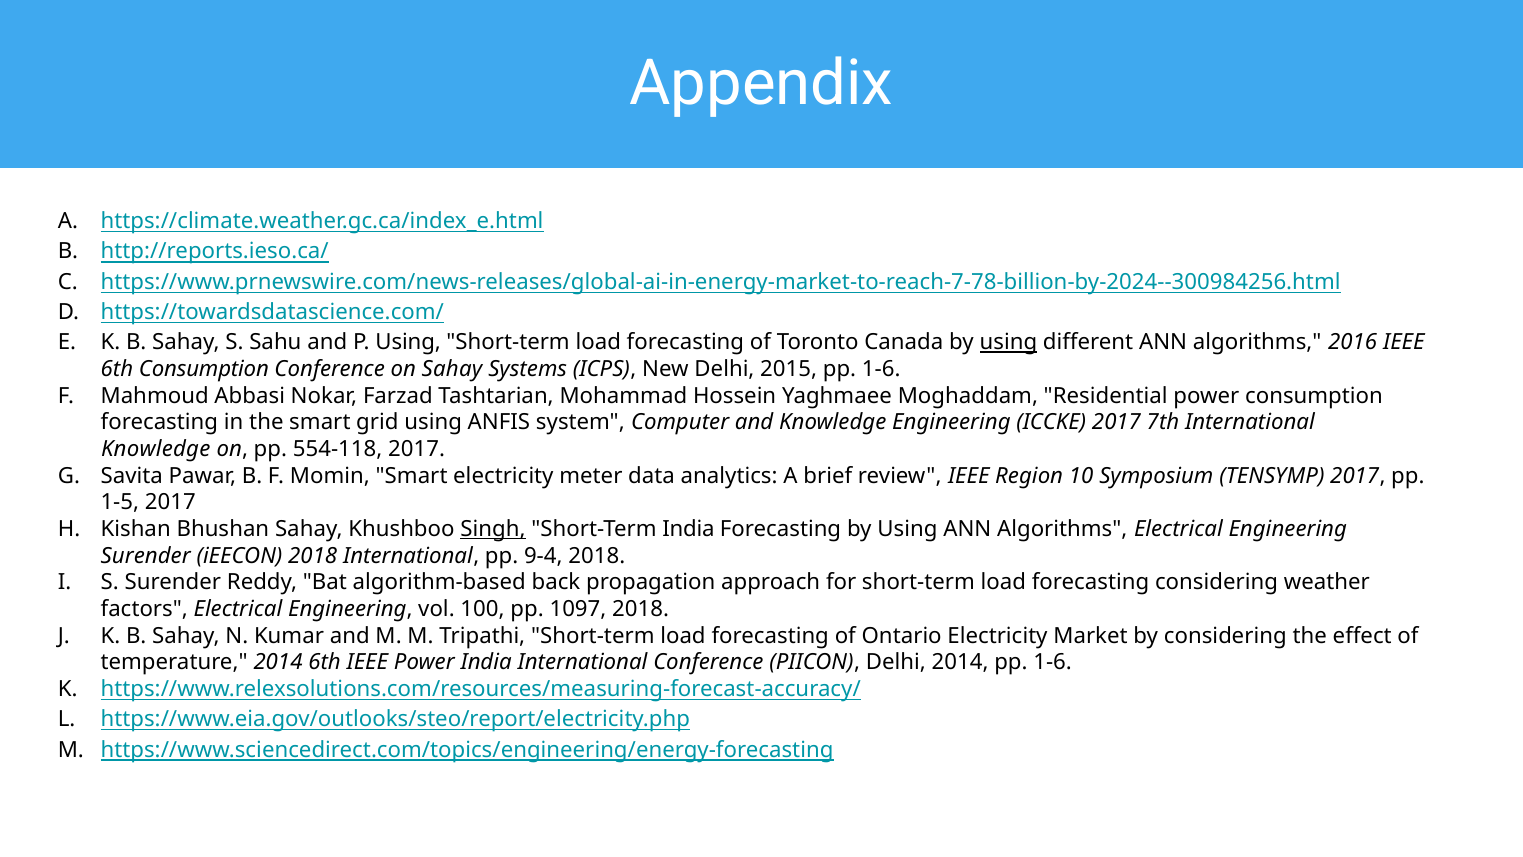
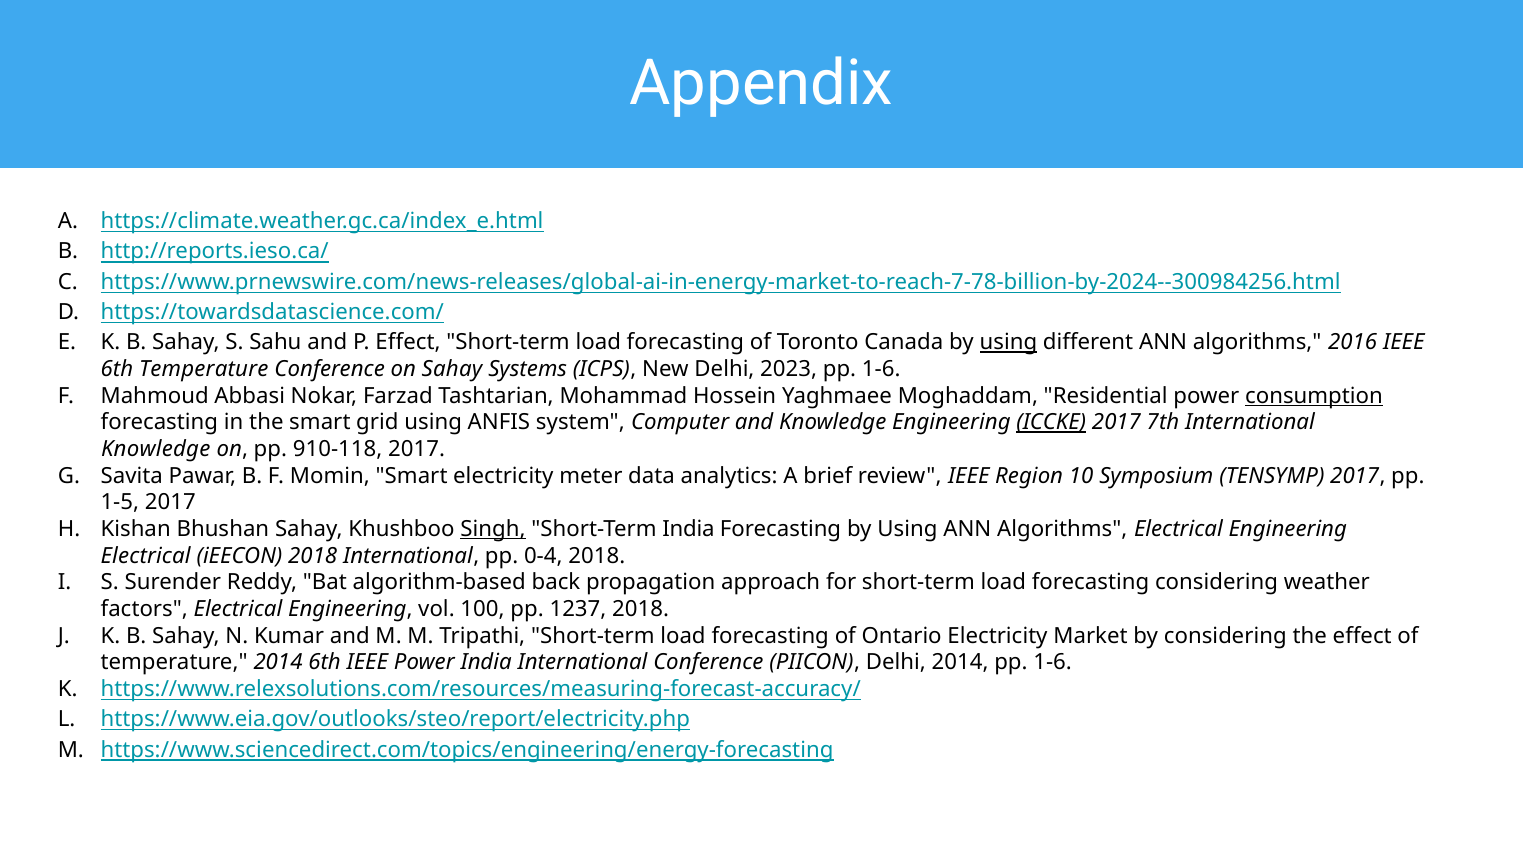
P Using: Using -> Effect
6th Consumption: Consumption -> Temperature
2015: 2015 -> 2023
consumption at (1314, 396) underline: none -> present
ICCKE underline: none -> present
554-118: 554-118 -> 910-118
Surender at (146, 556): Surender -> Electrical
9-4: 9-4 -> 0-4
1097: 1097 -> 1237
